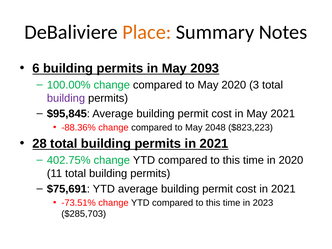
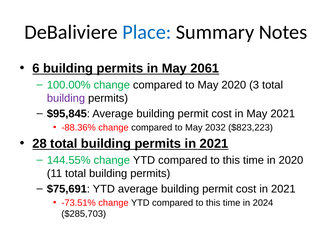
Place colour: orange -> blue
2093: 2093 -> 2061
2048: 2048 -> 2032
402.75%: 402.75% -> 144.55%
2023: 2023 -> 2024
